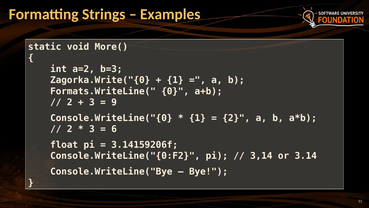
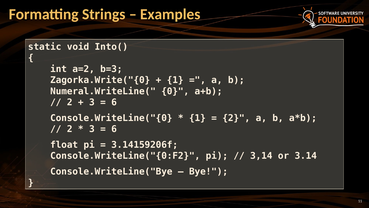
More(: More( -> Into(
Formats.WriteLine(: Formats.WriteLine( -> Numeral.WriteLine(
9 at (114, 102): 9 -> 6
